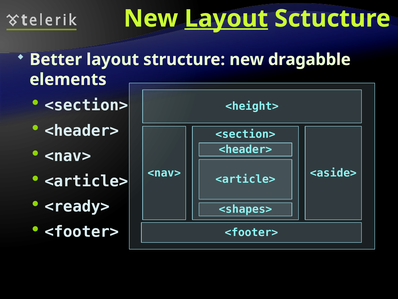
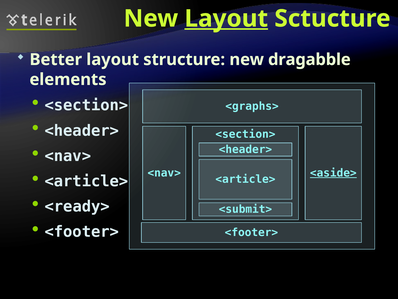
<height>: <height> -> <graphs>
<aside> underline: none -> present
<shapes>: <shapes> -> <submit>
